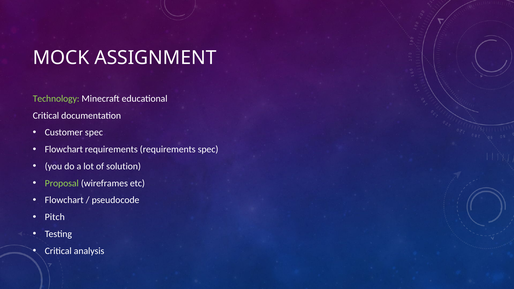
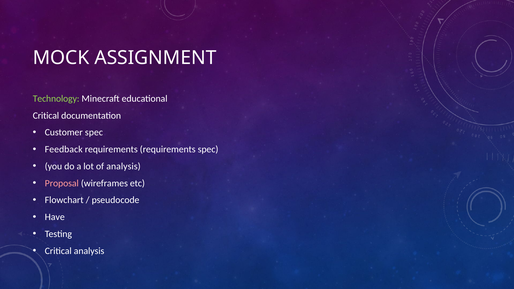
Flowchart at (64, 149): Flowchart -> Feedback
of solution: solution -> analysis
Proposal colour: light green -> pink
Pitch: Pitch -> Have
